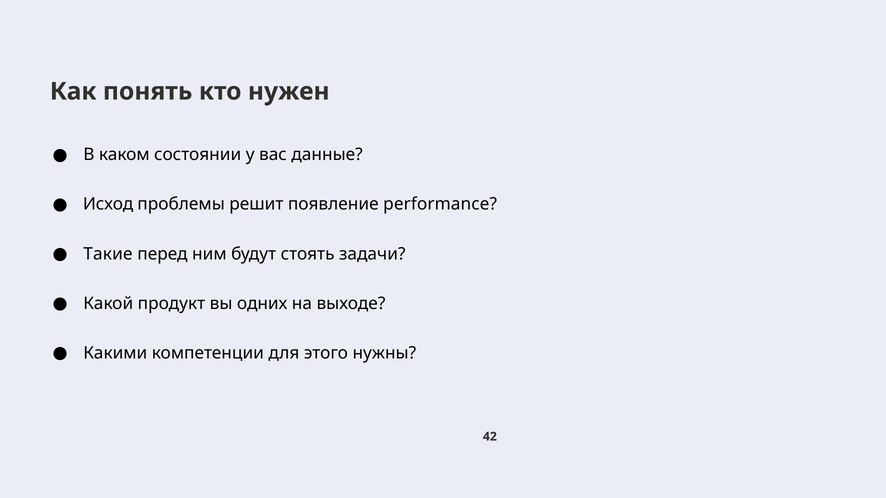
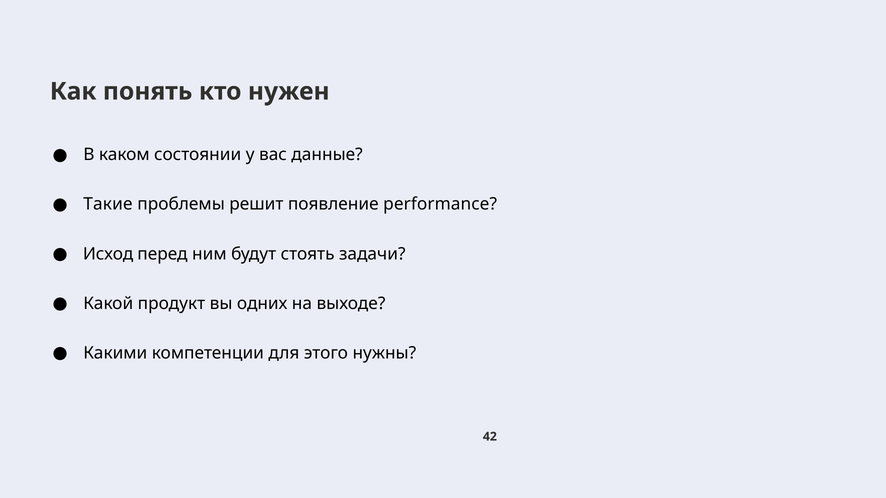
Исход: Исход -> Такие
Такие: Такие -> Исход
